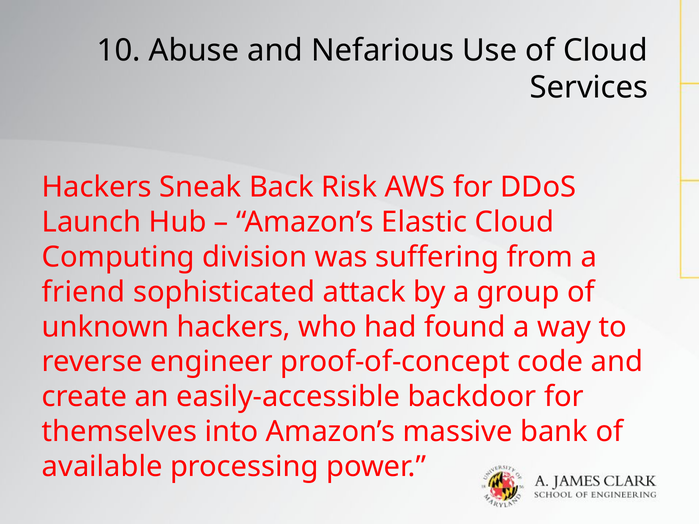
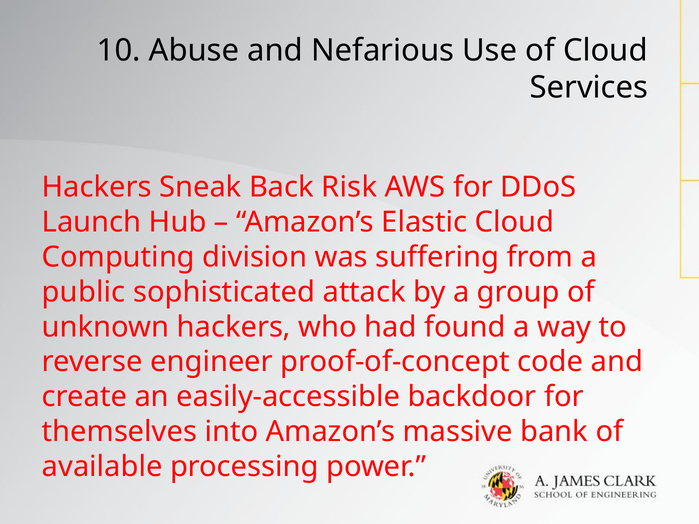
friend: friend -> public
